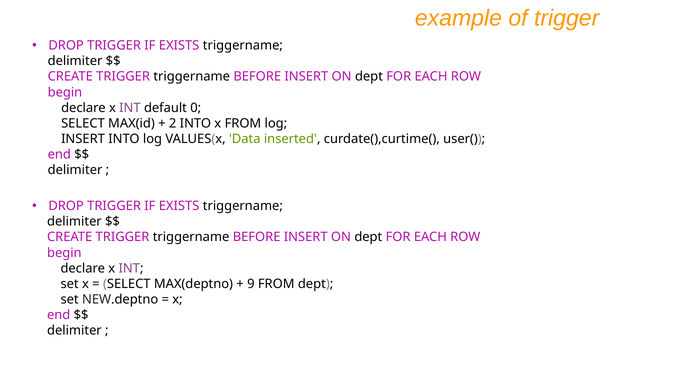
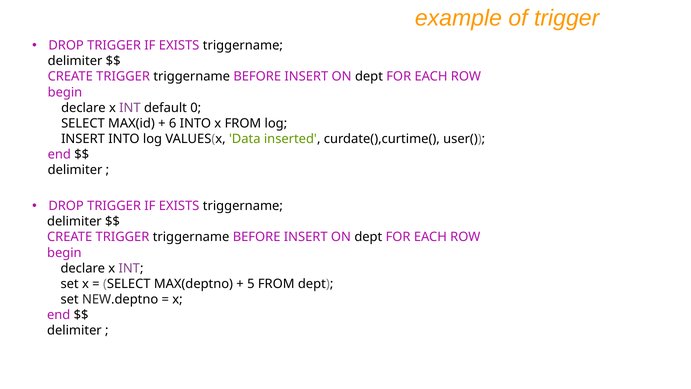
2: 2 -> 6
9: 9 -> 5
